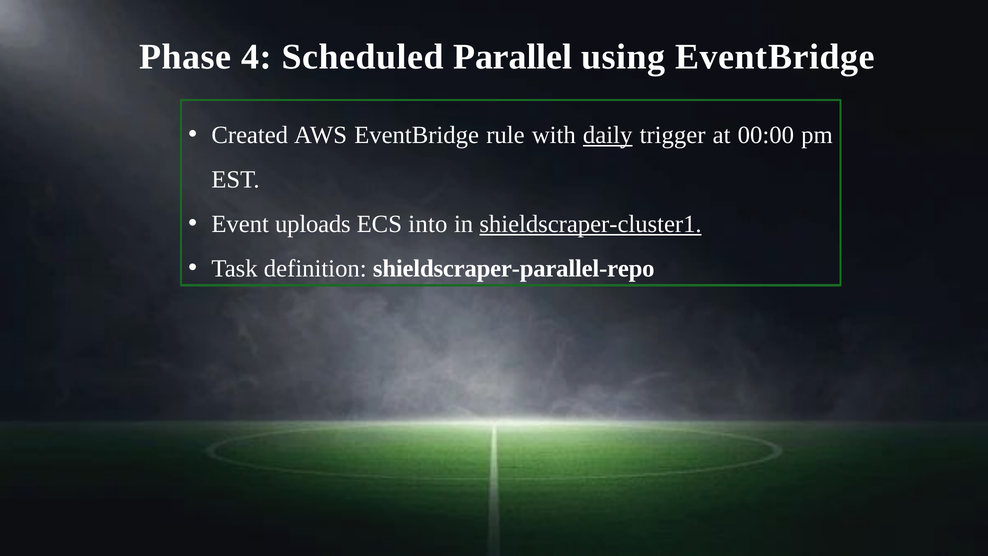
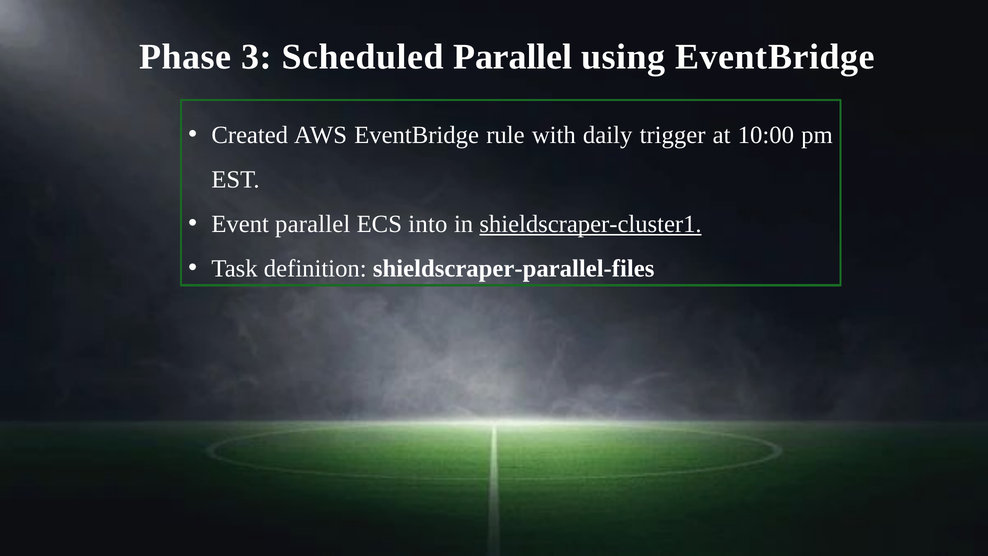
4: 4 -> 3
daily underline: present -> none
00:00: 00:00 -> 10:00
Event uploads: uploads -> parallel
shieldscraper-parallel-repo: shieldscraper-parallel-repo -> shieldscraper-parallel-files
